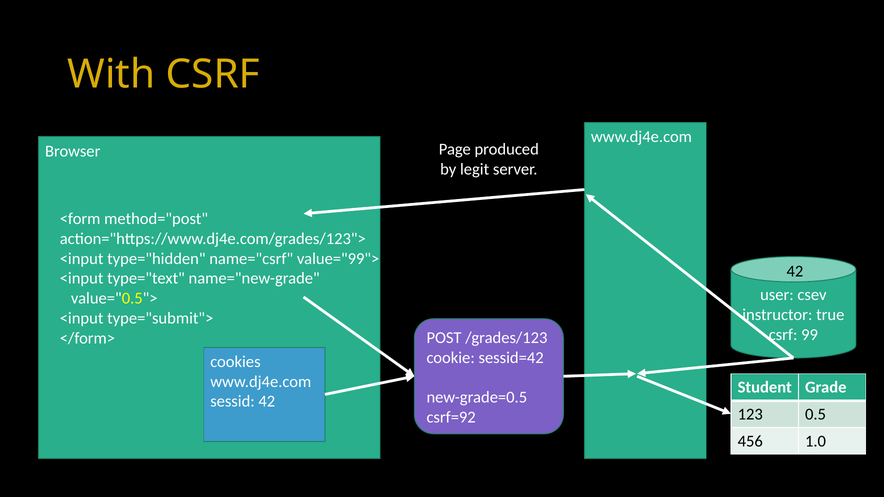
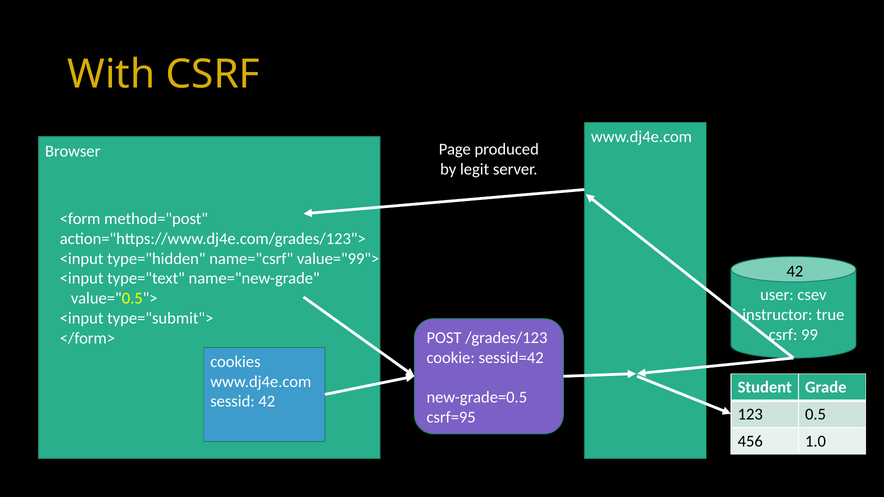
csrf=92: csrf=92 -> csrf=95
